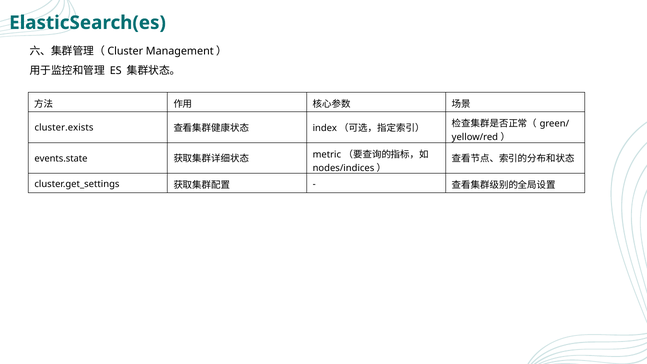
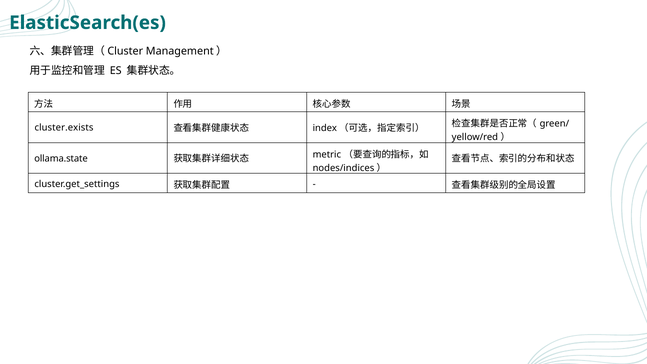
events.state: events.state -> ollama.state
